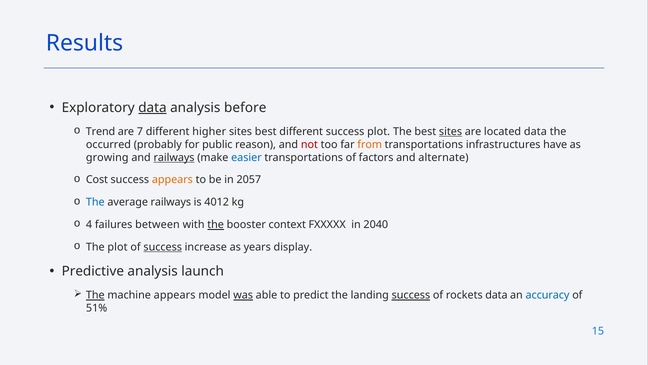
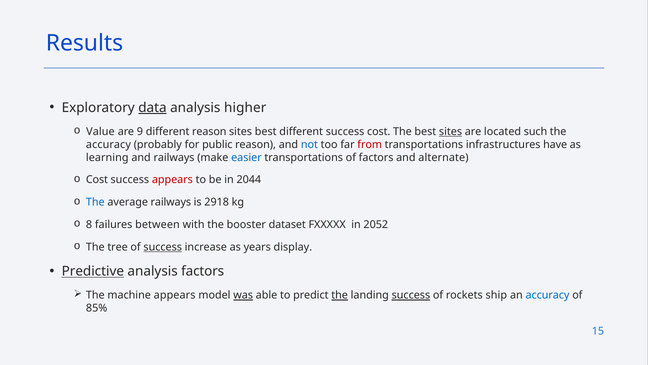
before: before -> higher
Trend: Trend -> Value
7: 7 -> 9
different higher: higher -> reason
success plot: plot -> cost
located data: data -> such
occurred at (108, 144): occurred -> accuracy
not colour: red -> blue
from colour: orange -> red
growing: growing -> learning
railways at (174, 157) underline: present -> none
appears at (172, 180) colour: orange -> red
2057: 2057 -> 2044
4012: 4012 -> 2918
4: 4 -> 8
the at (216, 224) underline: present -> none
context: context -> dataset
2040: 2040 -> 2052
The plot: plot -> tree
Predictive underline: none -> present
analysis launch: launch -> factors
The at (95, 295) underline: present -> none
the at (340, 295) underline: none -> present
rockets data: data -> ship
51%: 51% -> 85%
